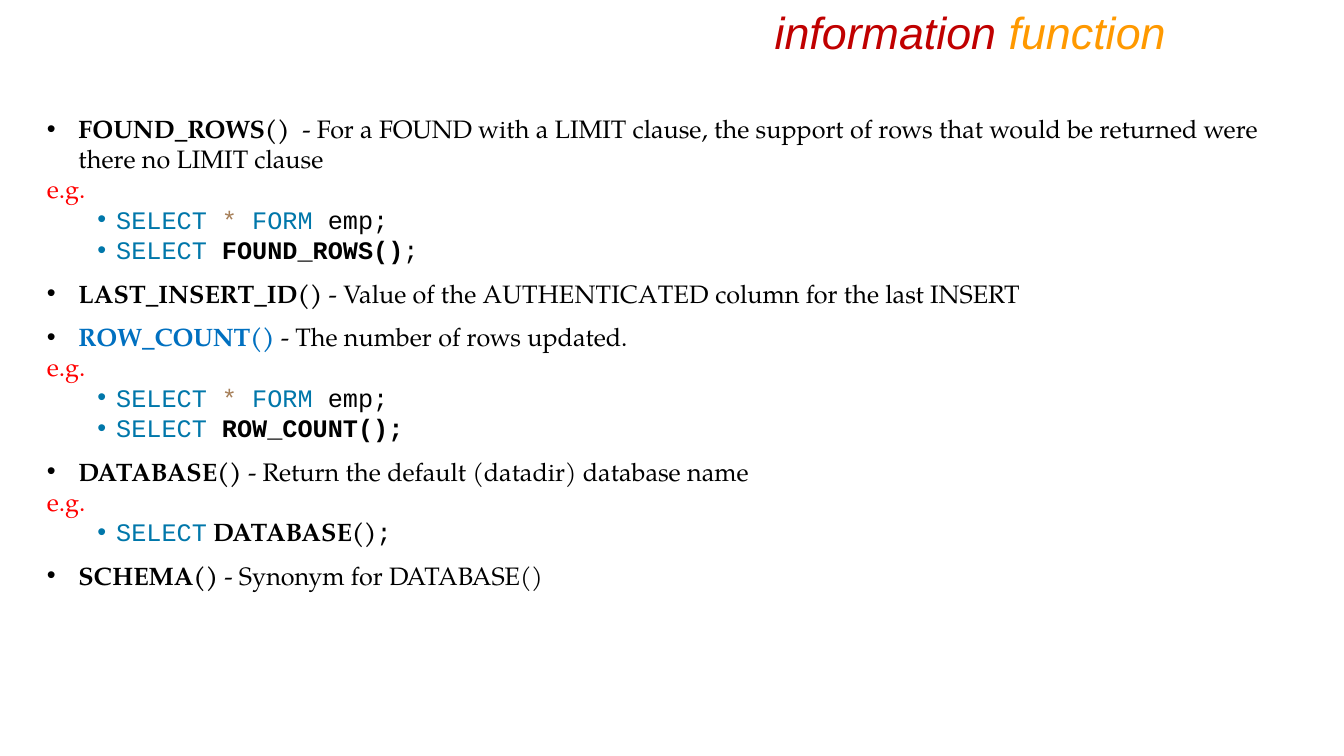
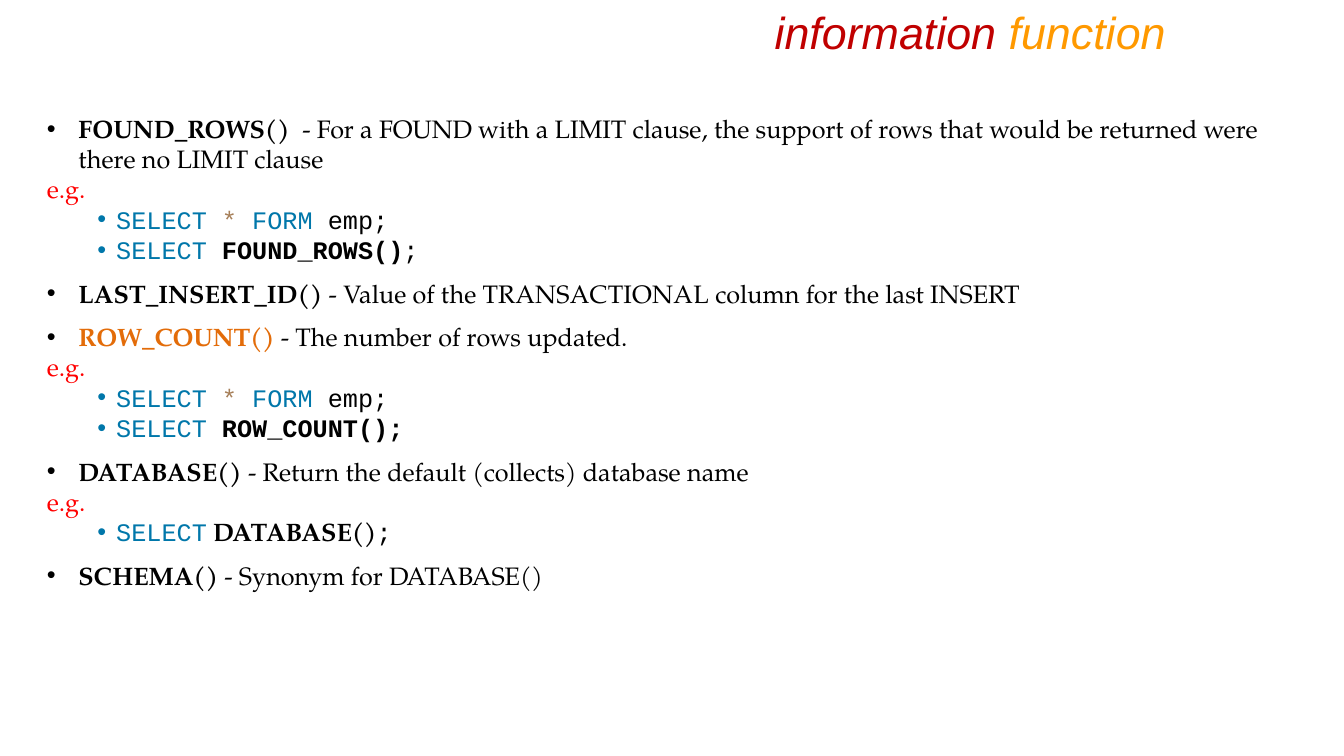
AUTHENTICATED: AUTHENTICATED -> TRANSACTIONAL
ROW_COUNT( at (177, 338) colour: blue -> orange
datadir: datadir -> collects
